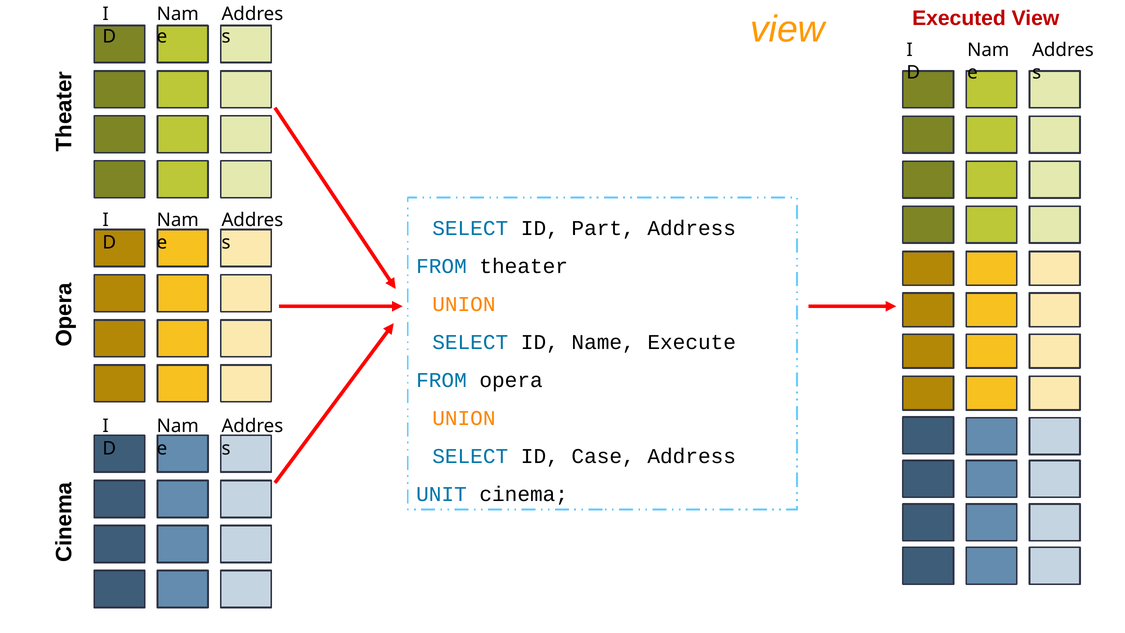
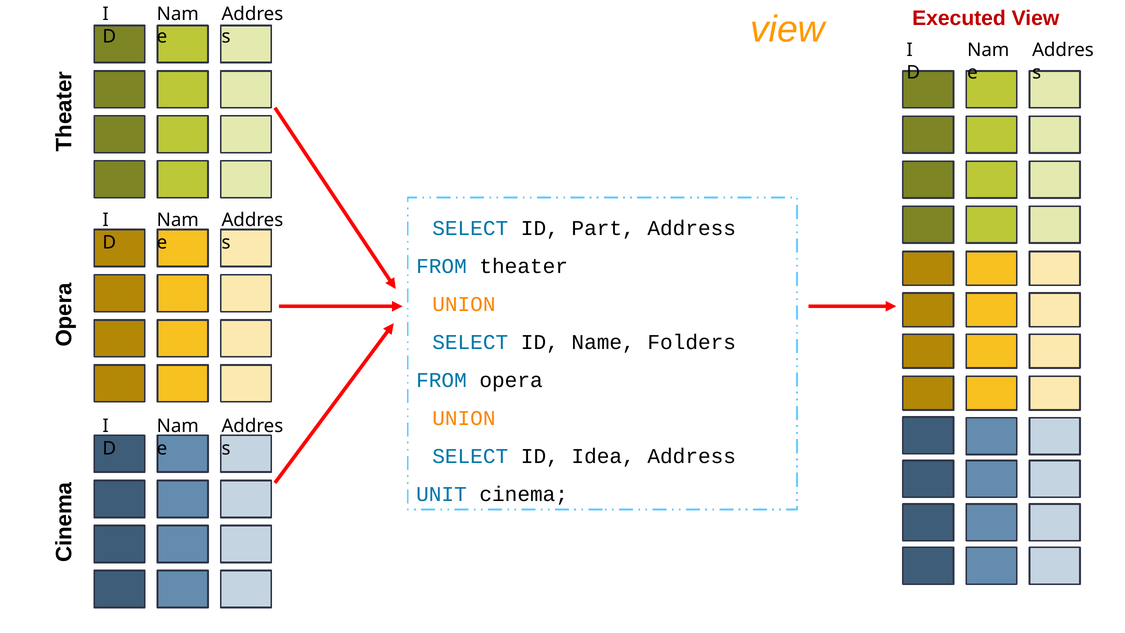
Execute: Execute -> Folders
Case: Case -> Idea
